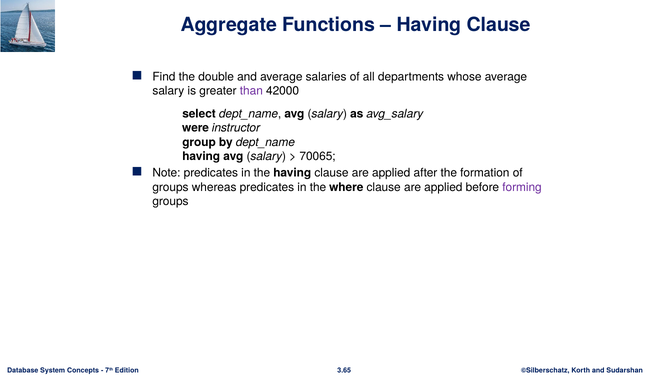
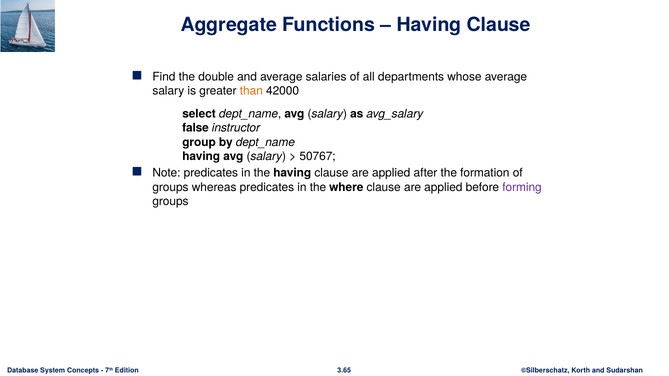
than colour: purple -> orange
were: were -> false
70065: 70065 -> 50767
